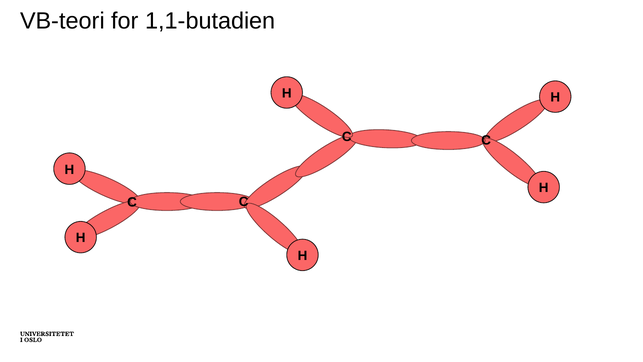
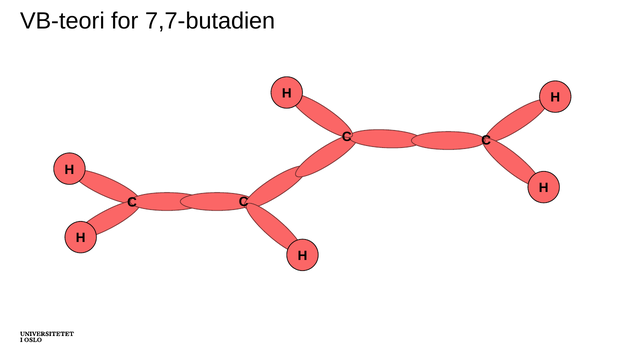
1,1-butadien: 1,1-butadien -> 7,7-butadien
